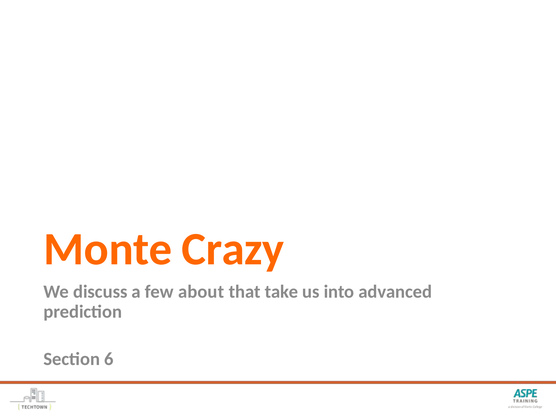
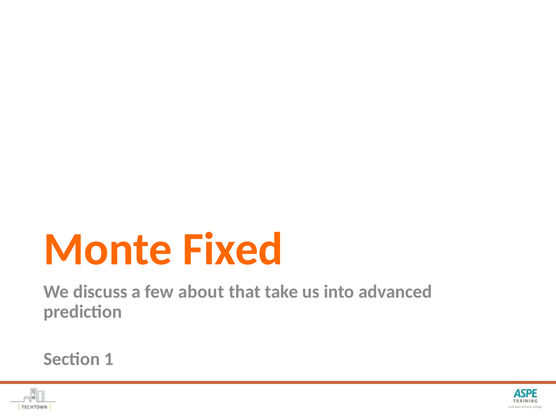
Crazy: Crazy -> Fixed
6: 6 -> 1
